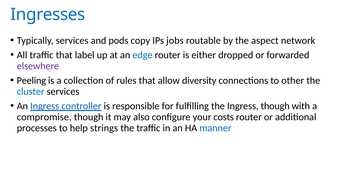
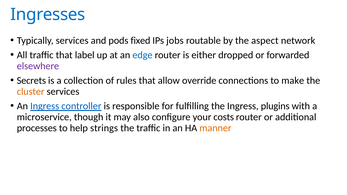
copy: copy -> fixed
Peeling: Peeling -> Secrets
diversity: diversity -> override
other: other -> make
cluster colour: blue -> orange
Ingress though: though -> plugins
compromise: compromise -> microservice
manner colour: blue -> orange
